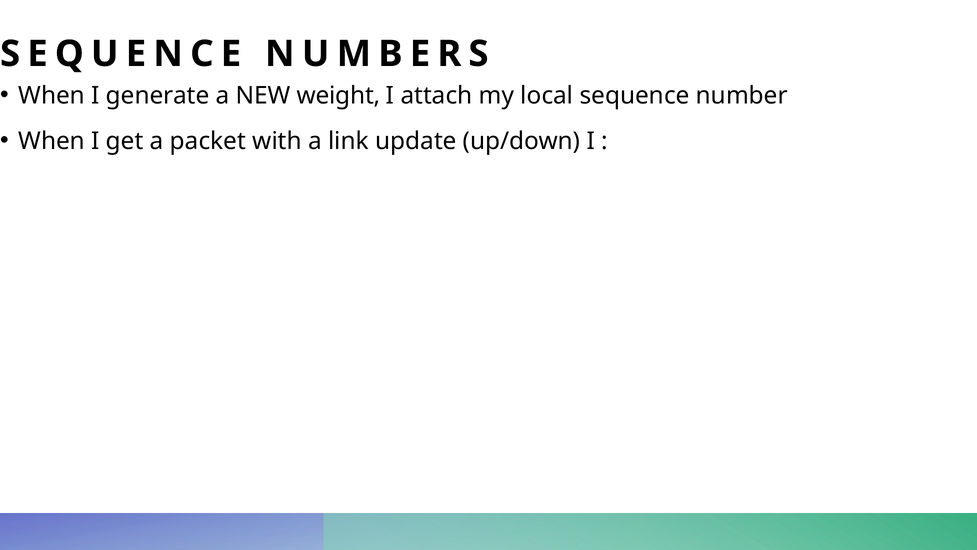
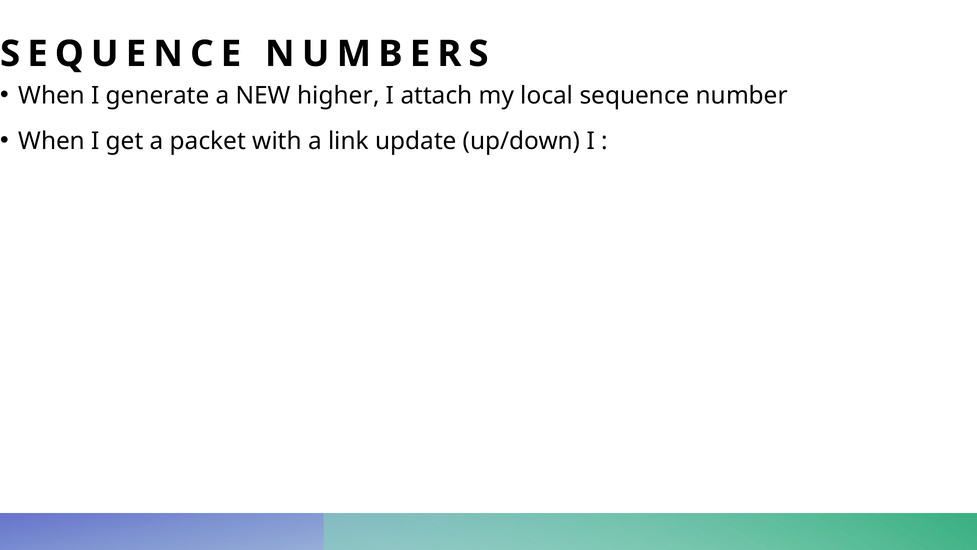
weight: weight -> higher
